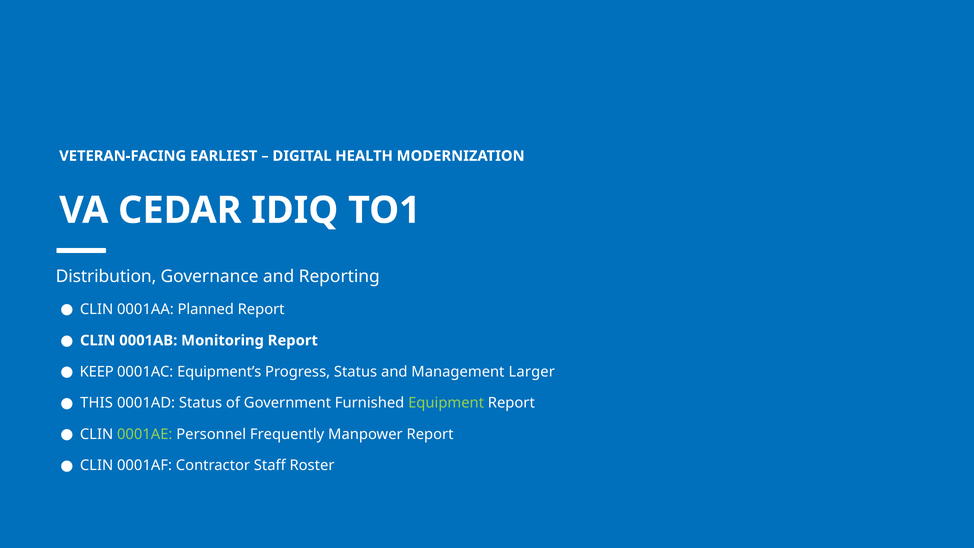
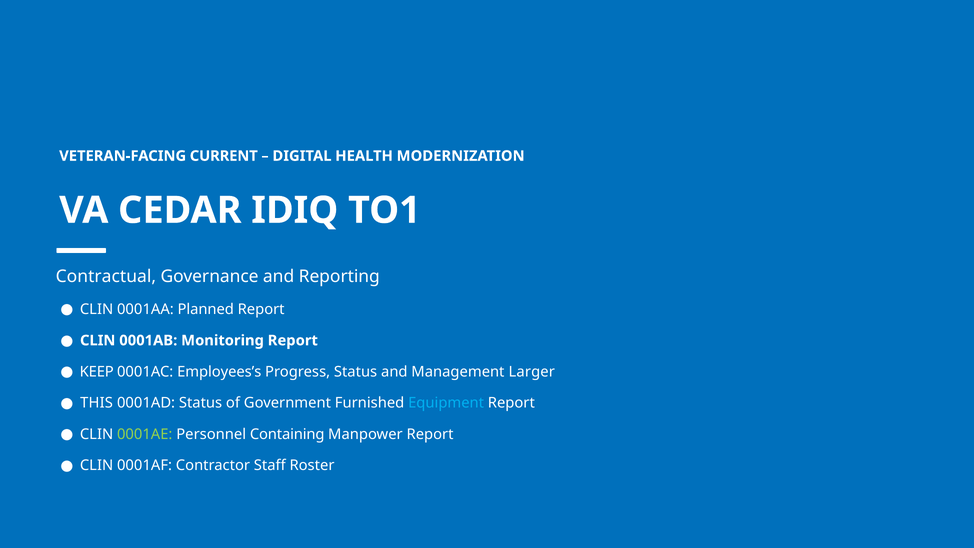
EARLIEST: EARLIEST -> CURRENT
Distribution: Distribution -> Contractual
Equipment’s: Equipment’s -> Employees’s
Equipment colour: light green -> light blue
Frequently: Frequently -> Containing
